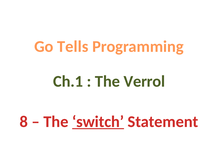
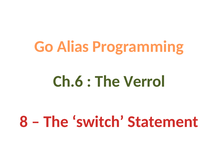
Tells: Tells -> Alias
Ch.1: Ch.1 -> Ch.6
switch underline: present -> none
